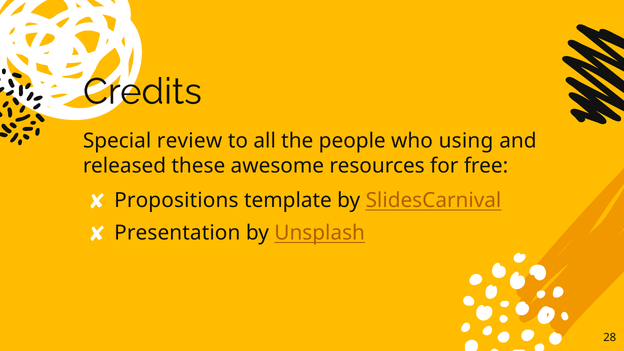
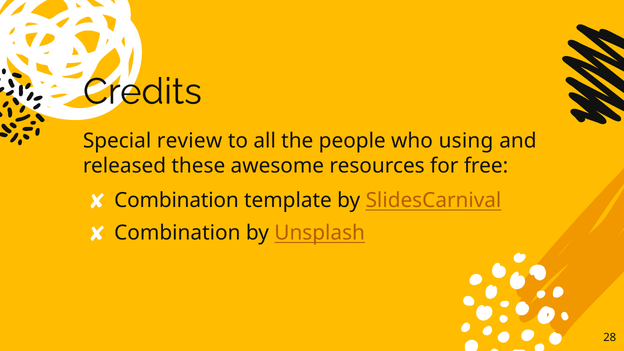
Propositions at (176, 200): Propositions -> Combination
Presentation at (177, 233): Presentation -> Combination
